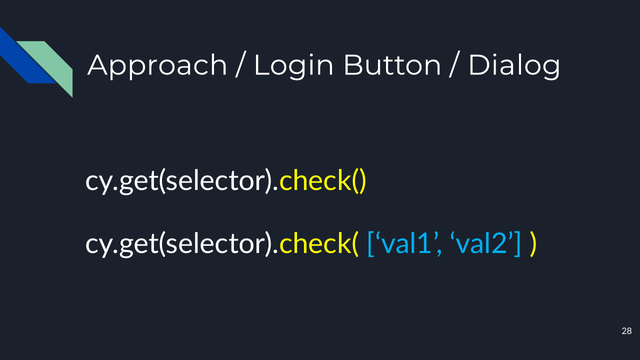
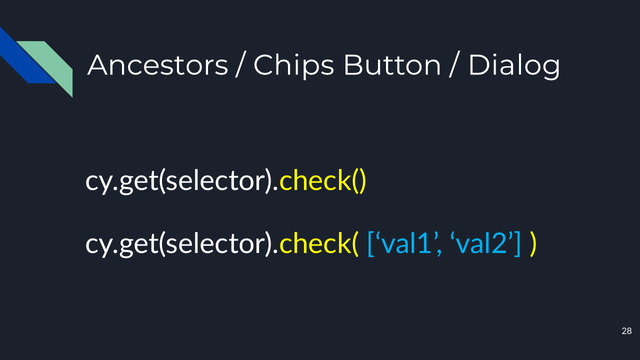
Approach: Approach -> Ancestors
Login: Login -> Chips
